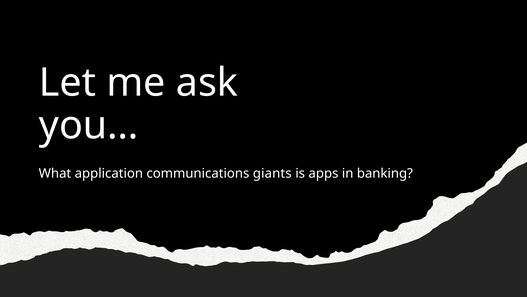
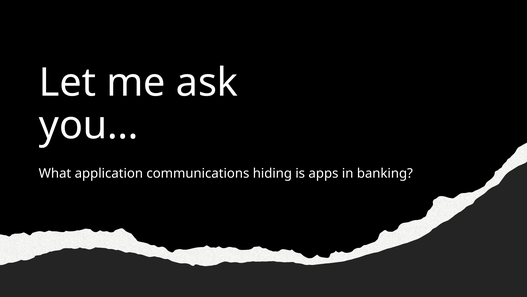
giants: giants -> hiding
